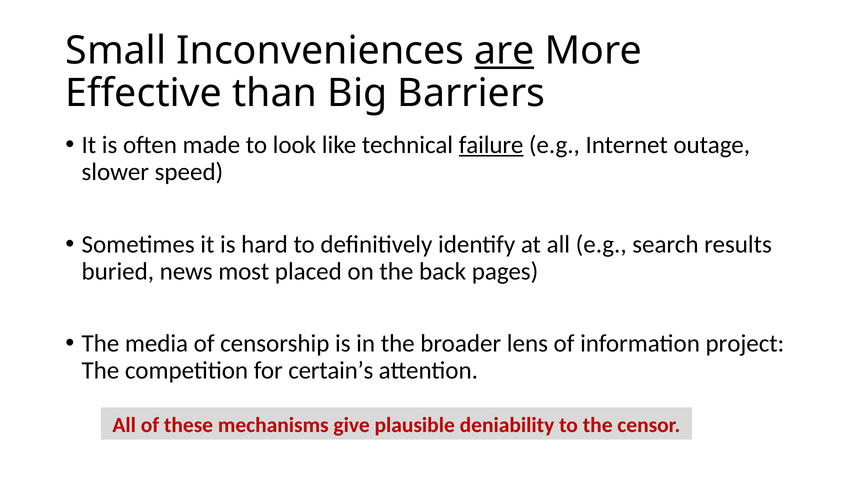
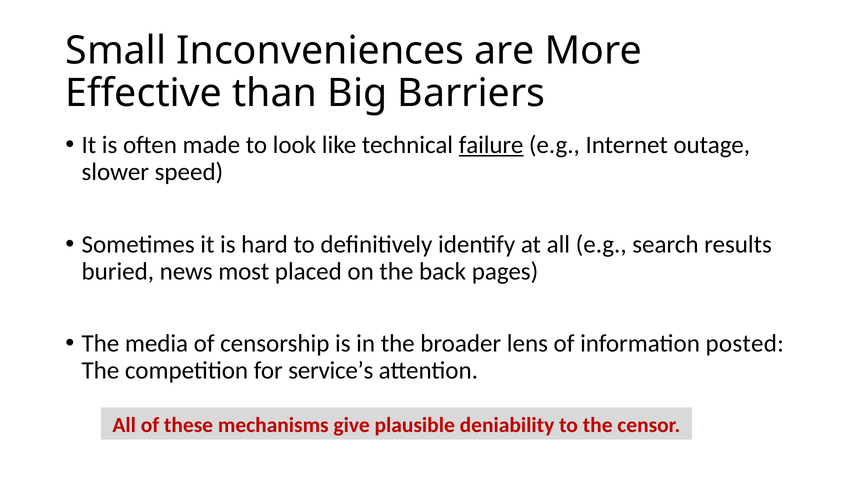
are underline: present -> none
project: project -> posted
certain’s: certain’s -> service’s
